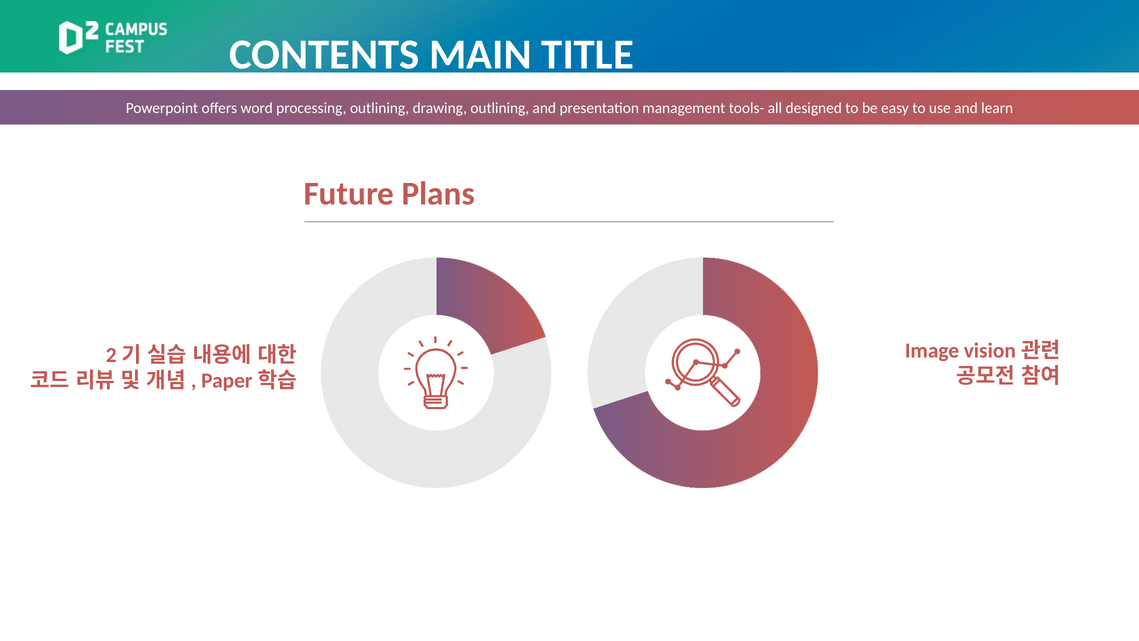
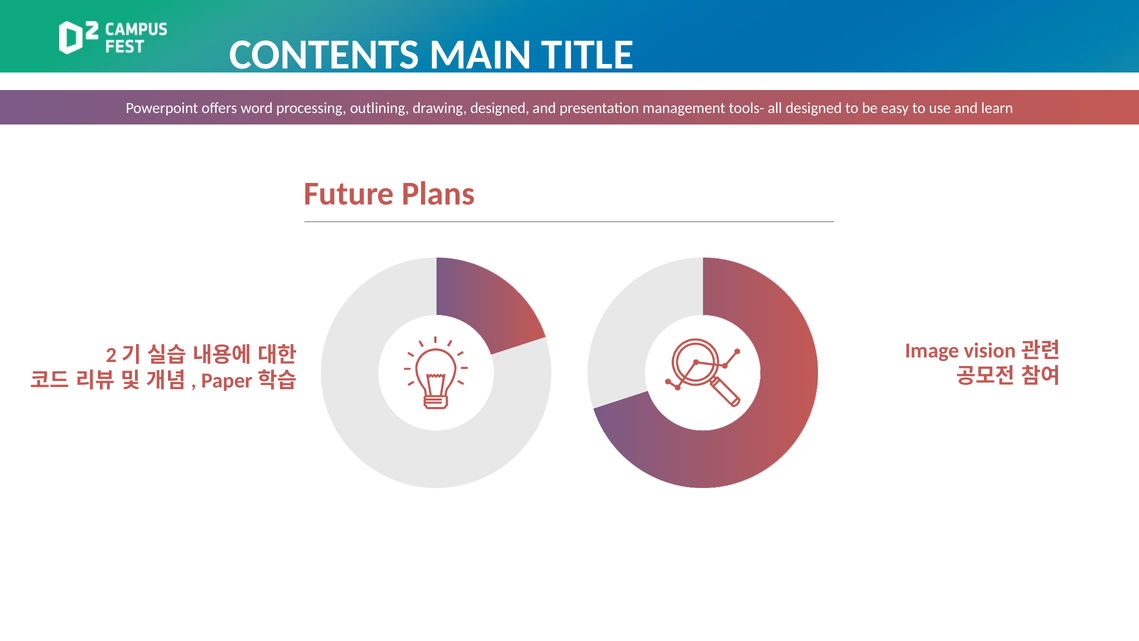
drawing outlining: outlining -> designed
